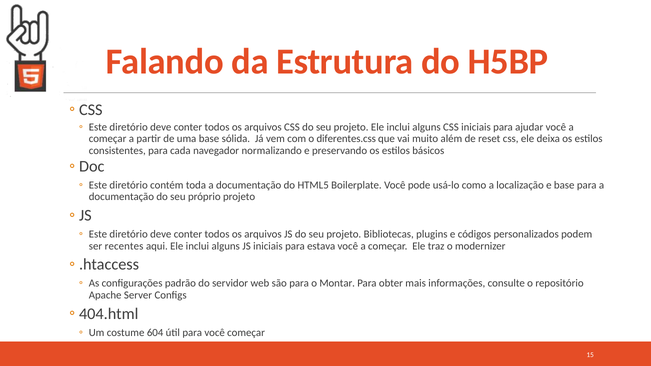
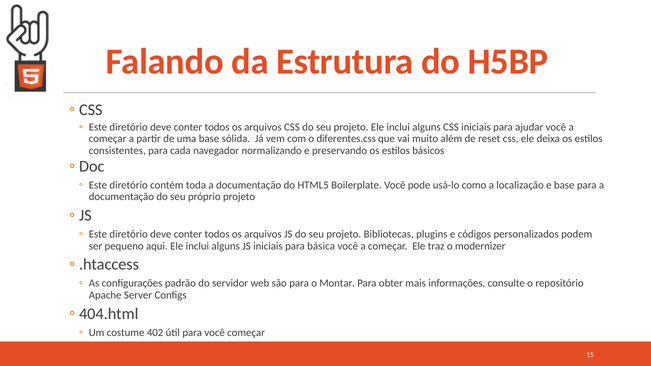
recentes: recentes -> pequeno
estava: estava -> básica
604: 604 -> 402
